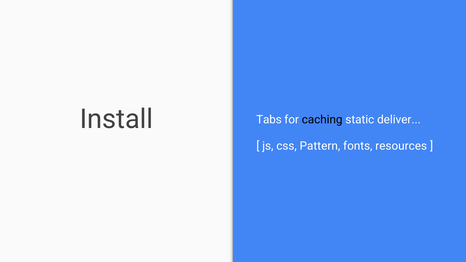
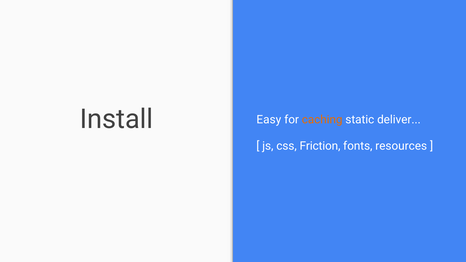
Tabs: Tabs -> Easy
caching colour: black -> orange
Pattern: Pattern -> Friction
